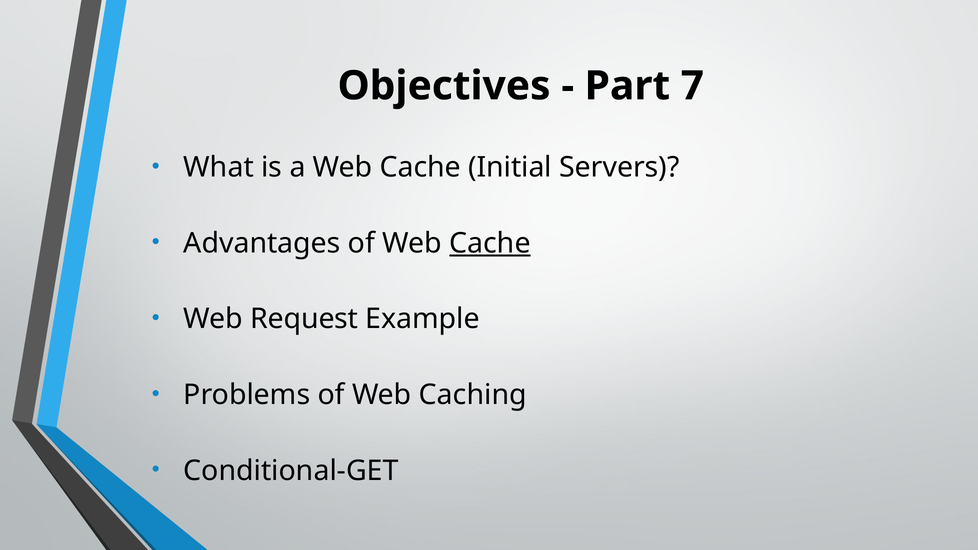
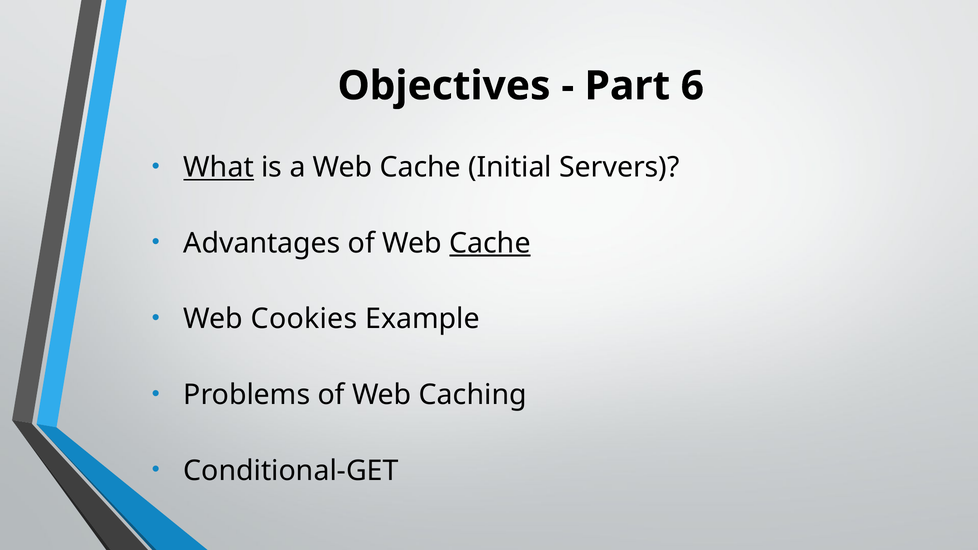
7: 7 -> 6
What underline: none -> present
Request: Request -> Cookies
